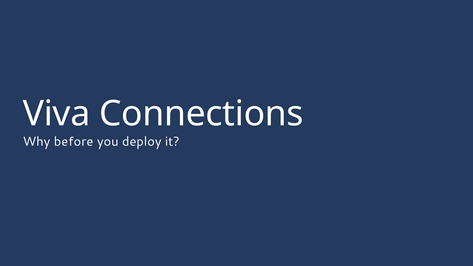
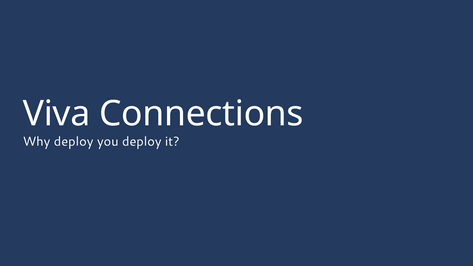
Why before: before -> deploy
